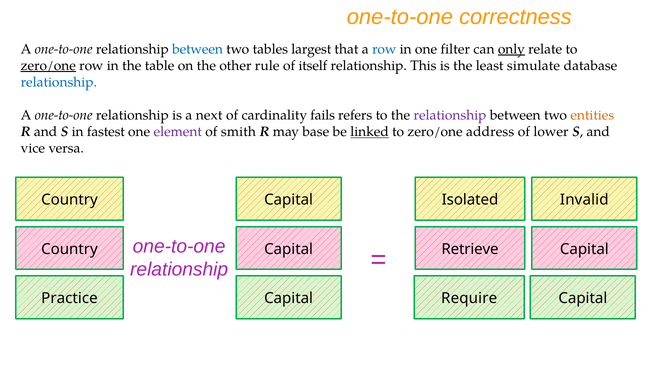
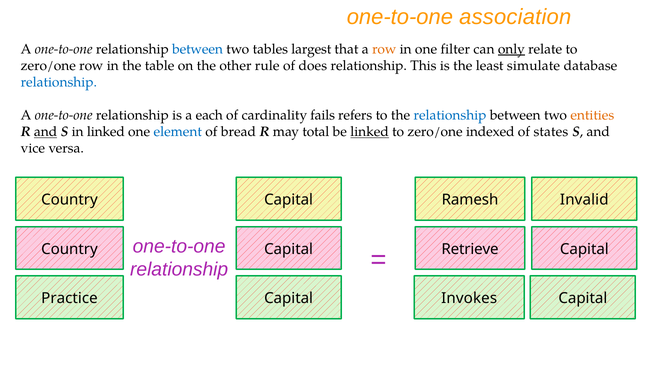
correctness: correctness -> association
row at (384, 49) colour: blue -> orange
zero/one at (48, 66) underline: present -> none
itself: itself -> does
next: next -> each
relationship at (450, 115) colour: purple -> blue
and at (46, 132) underline: none -> present
in fastest: fastest -> linked
element colour: purple -> blue
smith: smith -> bread
base: base -> total
address: address -> indexed
lower: lower -> states
Isolated: Isolated -> Ramesh
Require: Require -> Invokes
